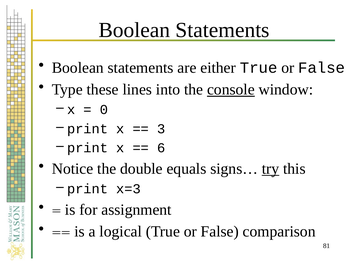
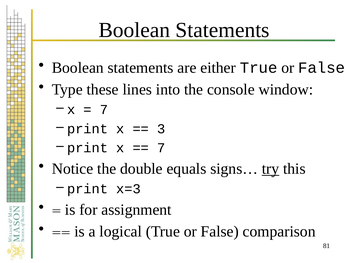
console underline: present -> none
0 at (104, 110): 0 -> 7
6 at (161, 148): 6 -> 7
